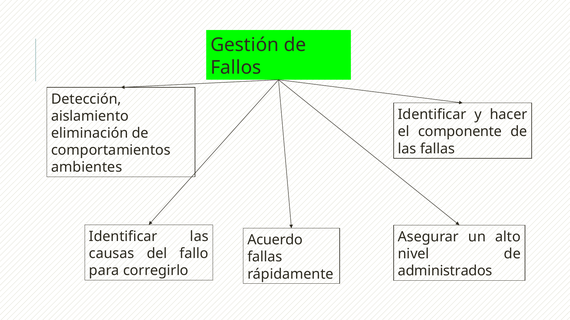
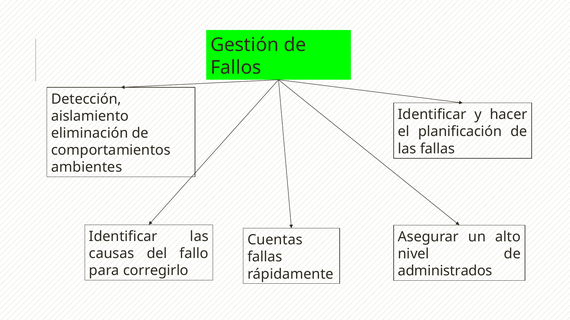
componente: componente -> planificación
Acuerdo: Acuerdo -> Cuentas
